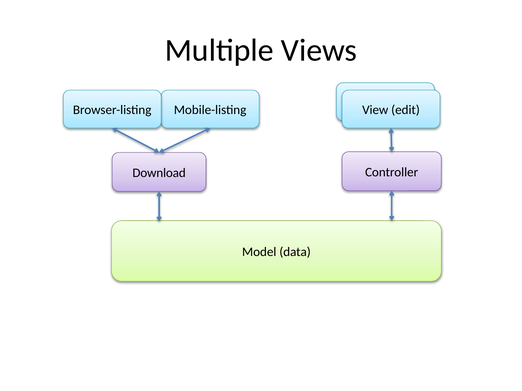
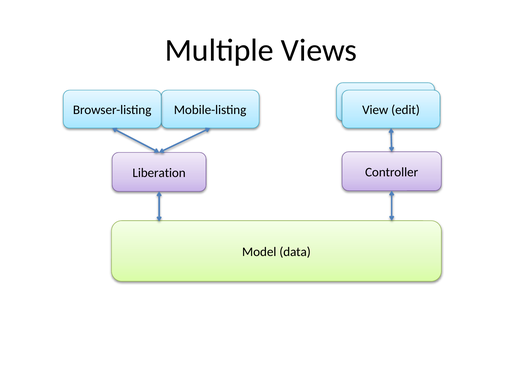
Download: Download -> Liberation
